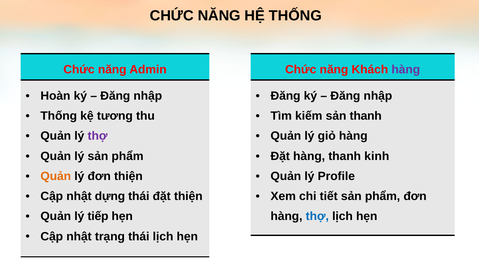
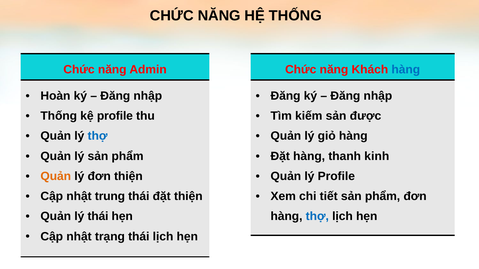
hàng at (406, 70) colour: purple -> blue
kệ tương: tương -> profile
sản thanh: thanh -> được
thợ at (98, 136) colour: purple -> blue
dựng: dựng -> trung
lý tiếp: tiếp -> thái
